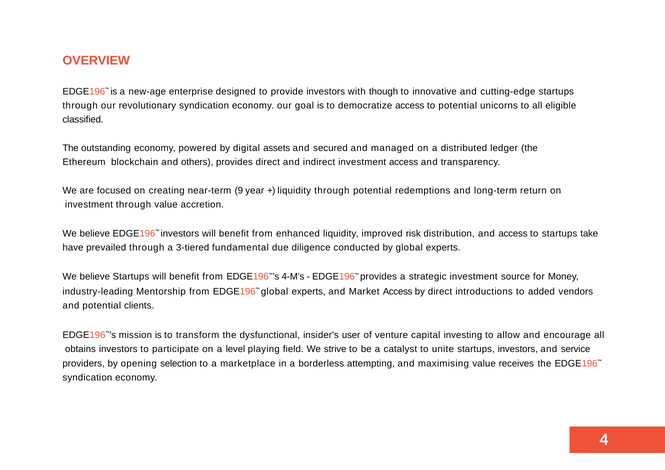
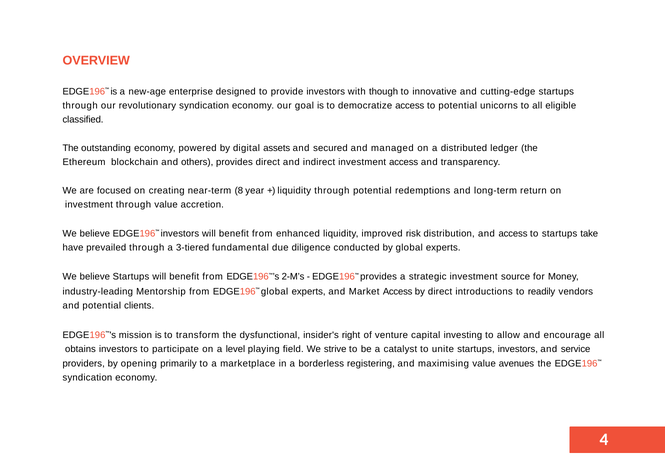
9: 9 -> 8
4-M’s: 4-M’s -> 2-M’s
added: added -> readily
user: user -> right
selection: selection -> primarily
attempting: attempting -> registering
receives: receives -> avenues
